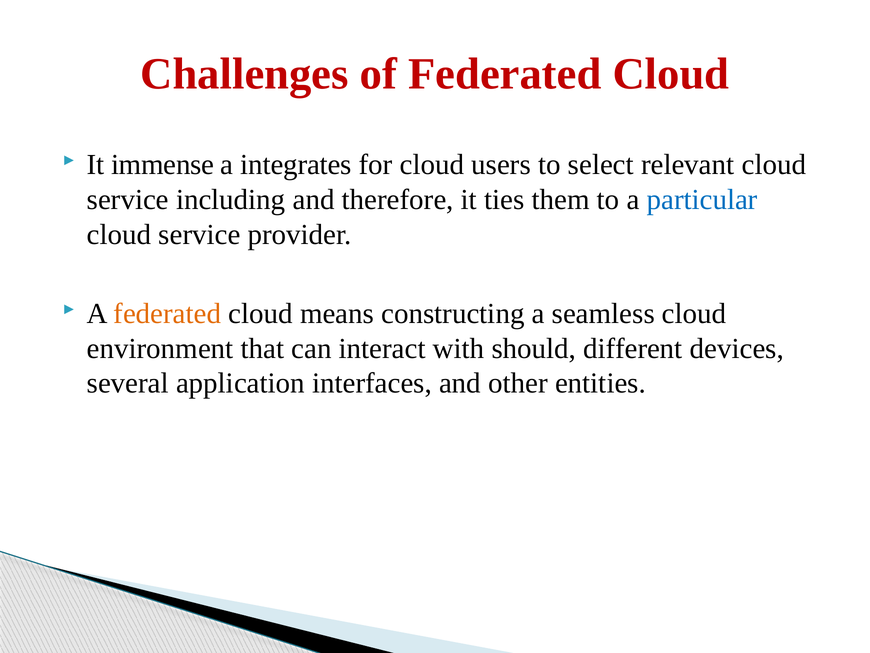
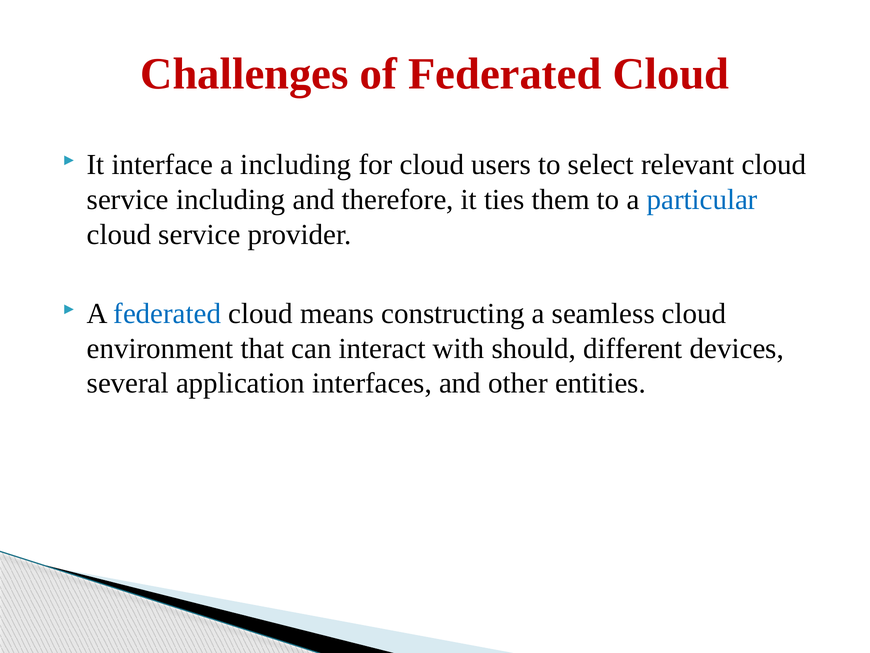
immense: immense -> interface
a integrates: integrates -> including
federated at (167, 314) colour: orange -> blue
